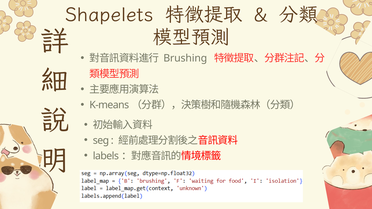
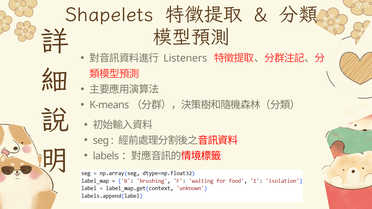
Brushing: Brushing -> Listeners
